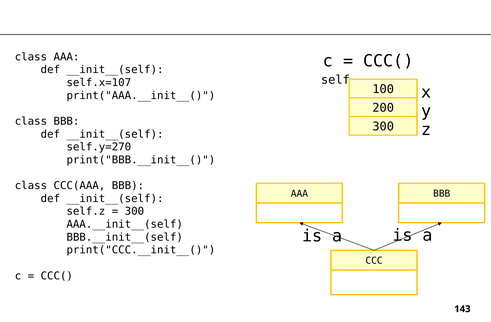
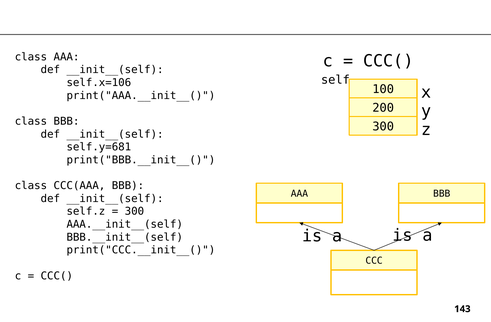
self.x=107: self.x=107 -> self.x=106
self.y=270: self.y=270 -> self.y=681
